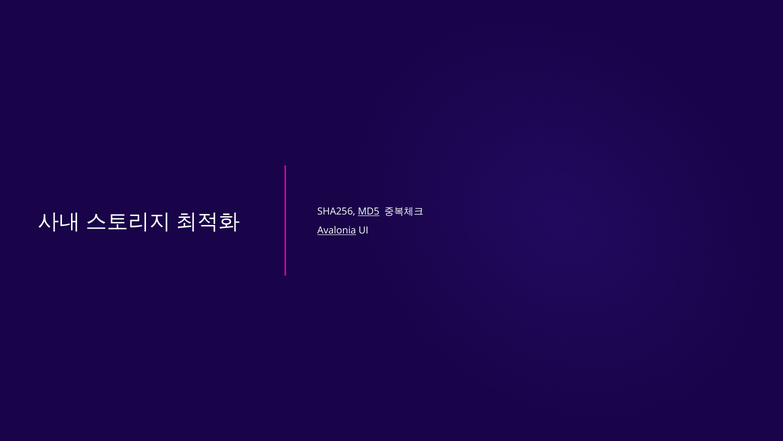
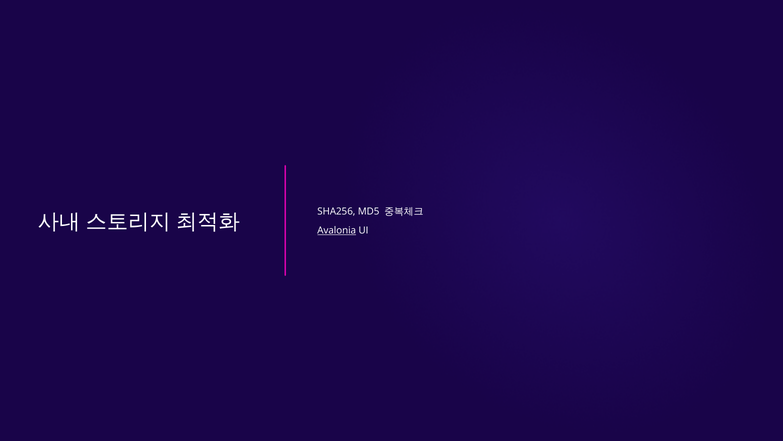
MD5 underline: present -> none
